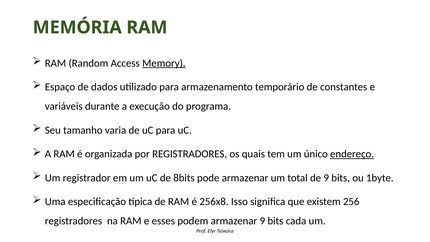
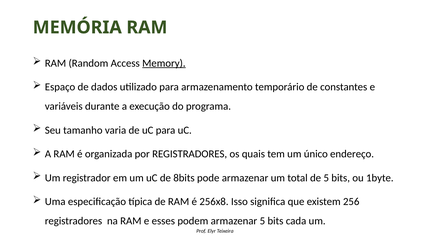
endereço underline: present -> none
de 9: 9 -> 5
armazenar 9: 9 -> 5
